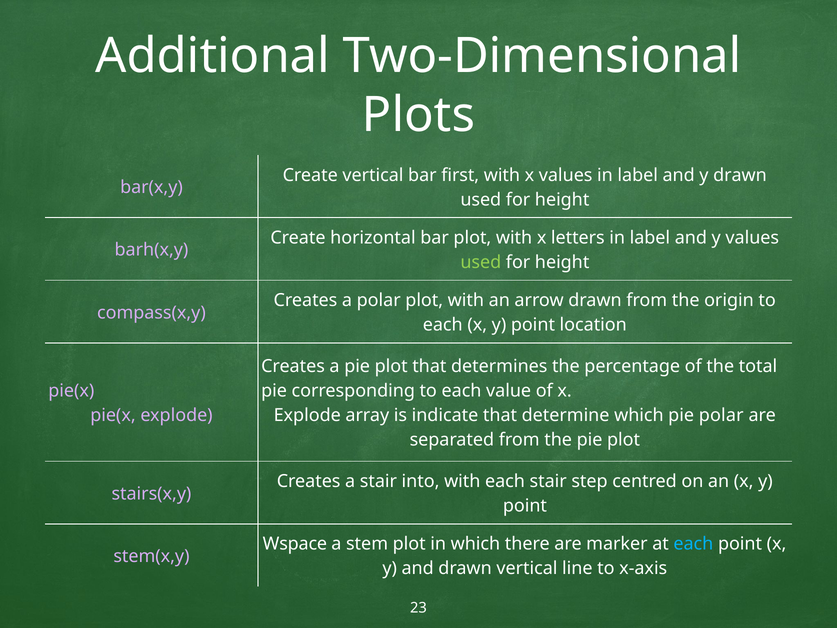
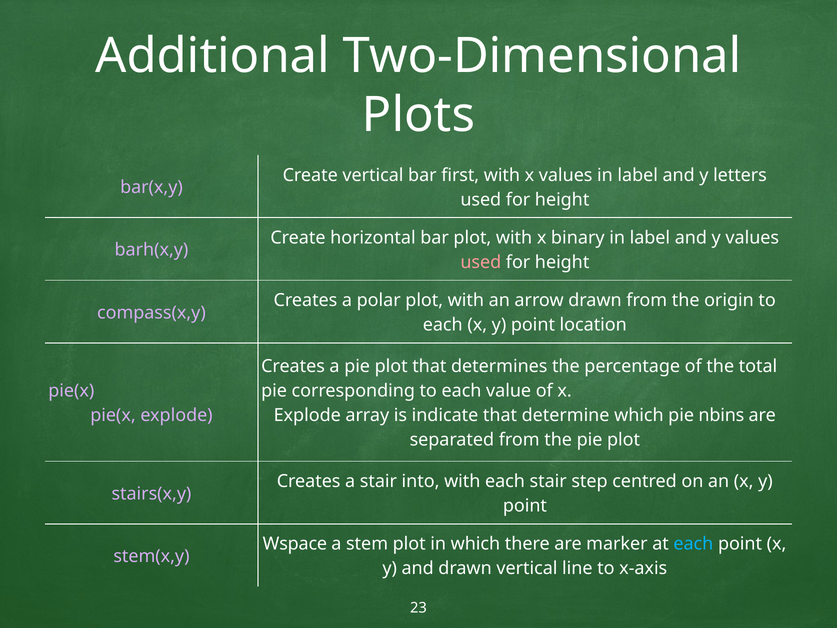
y drawn: drawn -> letters
letters: letters -> binary
used at (481, 262) colour: light green -> pink
pie polar: polar -> nbins
